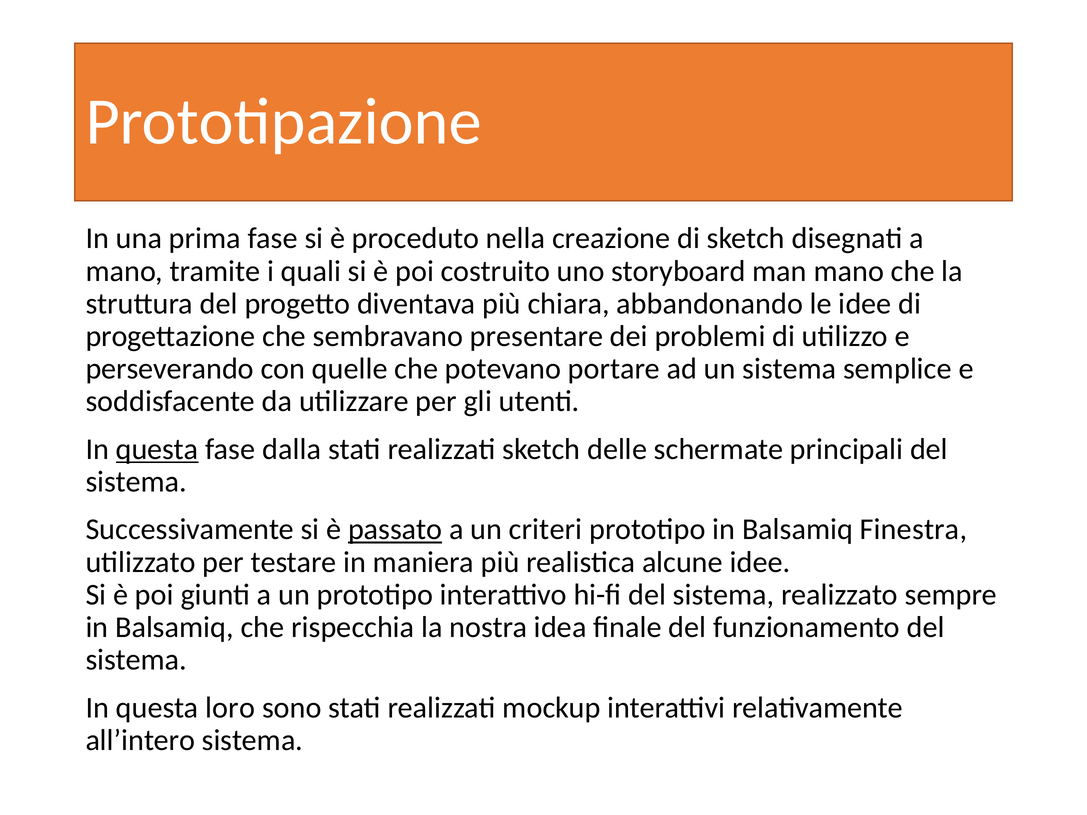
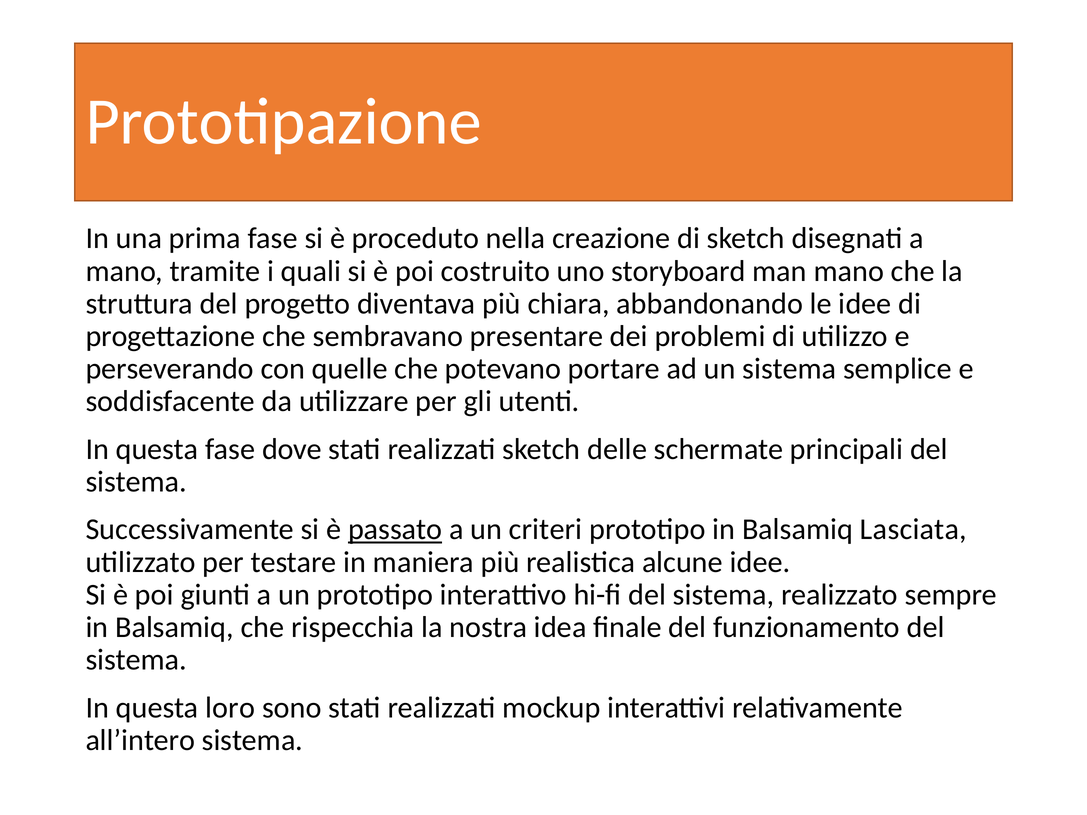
questa at (157, 449) underline: present -> none
dalla: dalla -> dove
Finestra: Finestra -> Lasciata
